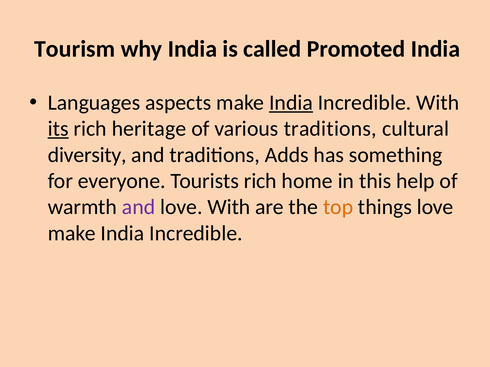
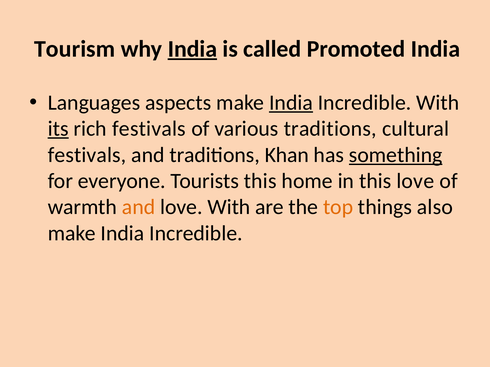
India at (192, 49) underline: none -> present
rich heritage: heritage -> festivals
diversity at (87, 155): diversity -> festivals
Adds: Adds -> Khan
something underline: none -> present
Tourists rich: rich -> this
this help: help -> love
and at (139, 207) colour: purple -> orange
things love: love -> also
